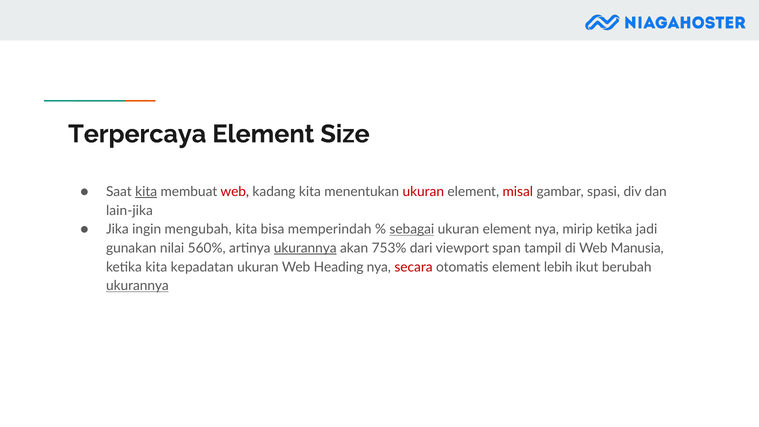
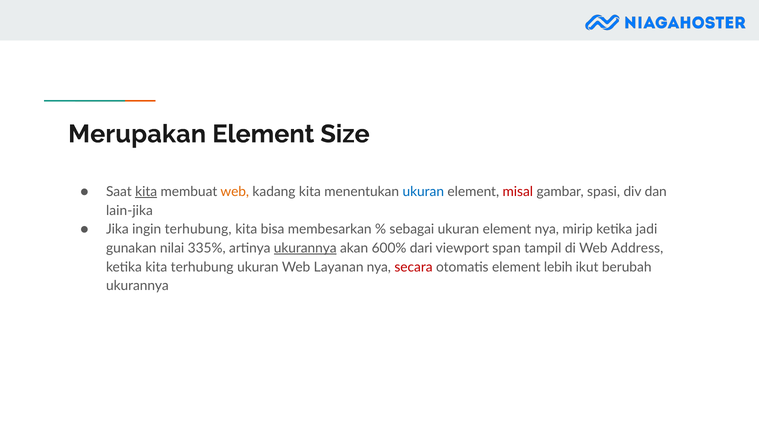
Terpercaya: Terpercaya -> Merupakan
web at (235, 192) colour: red -> orange
ukuran at (423, 192) colour: red -> blue
ingin mengubah: mengubah -> terhubung
memperindah: memperindah -> membesarkan
sebagai underline: present -> none
560%: 560% -> 335%
753%: 753% -> 600%
Manusia: Manusia -> Address
kita kepadatan: kepadatan -> terhubung
Heading: Heading -> Layanan
ukurannya at (137, 286) underline: present -> none
